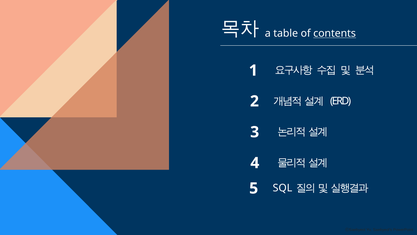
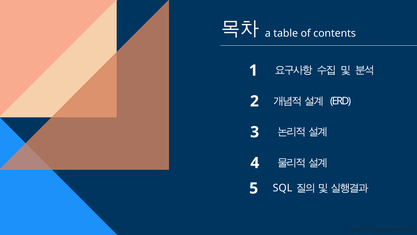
contents underline: present -> none
